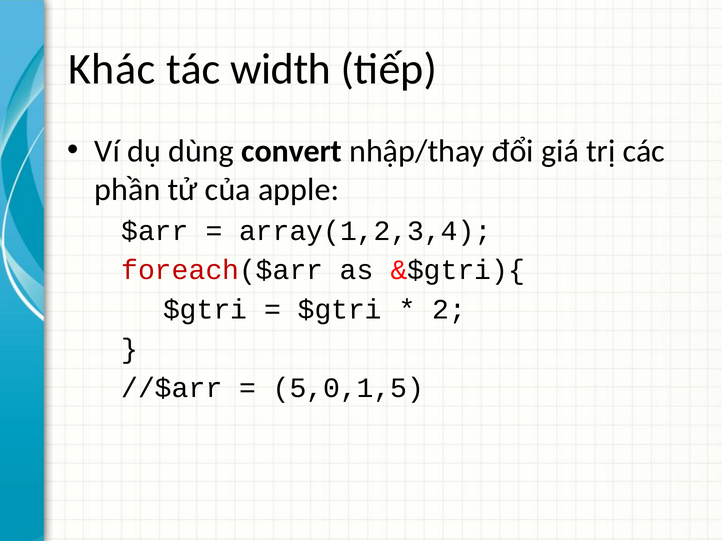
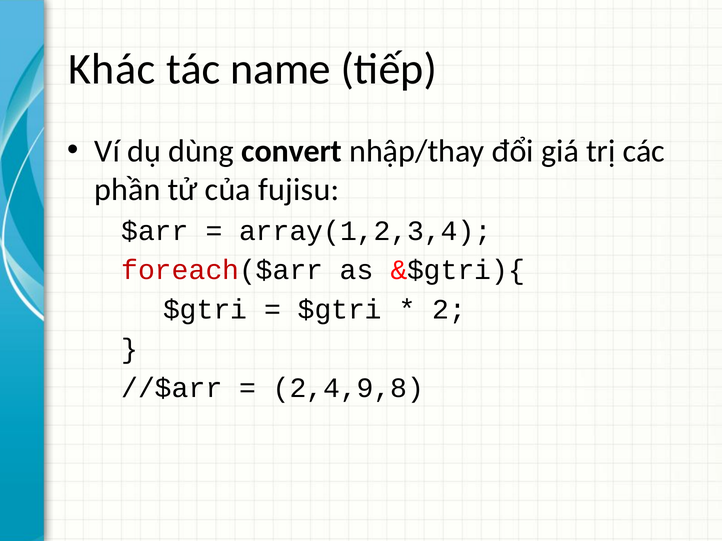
width: width -> name
apple: apple -> fujisu
5,0,1,5: 5,0,1,5 -> 2,4,9,8
